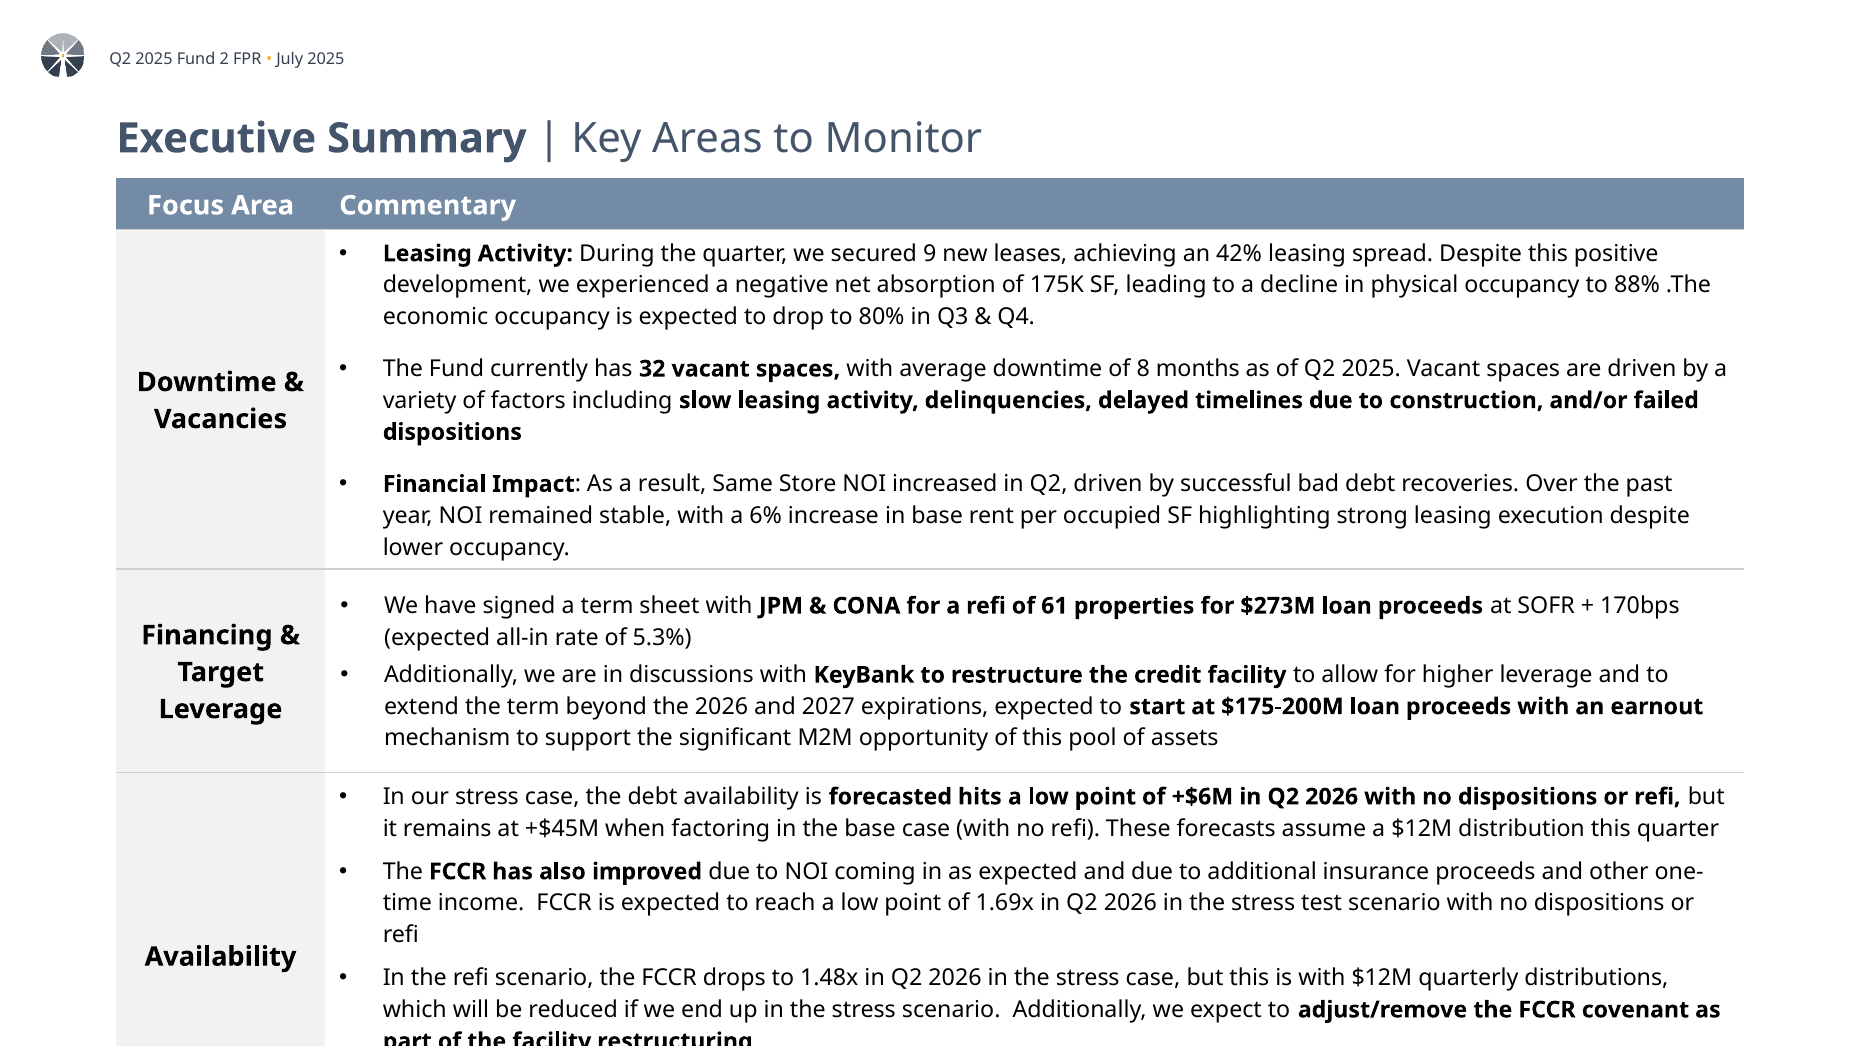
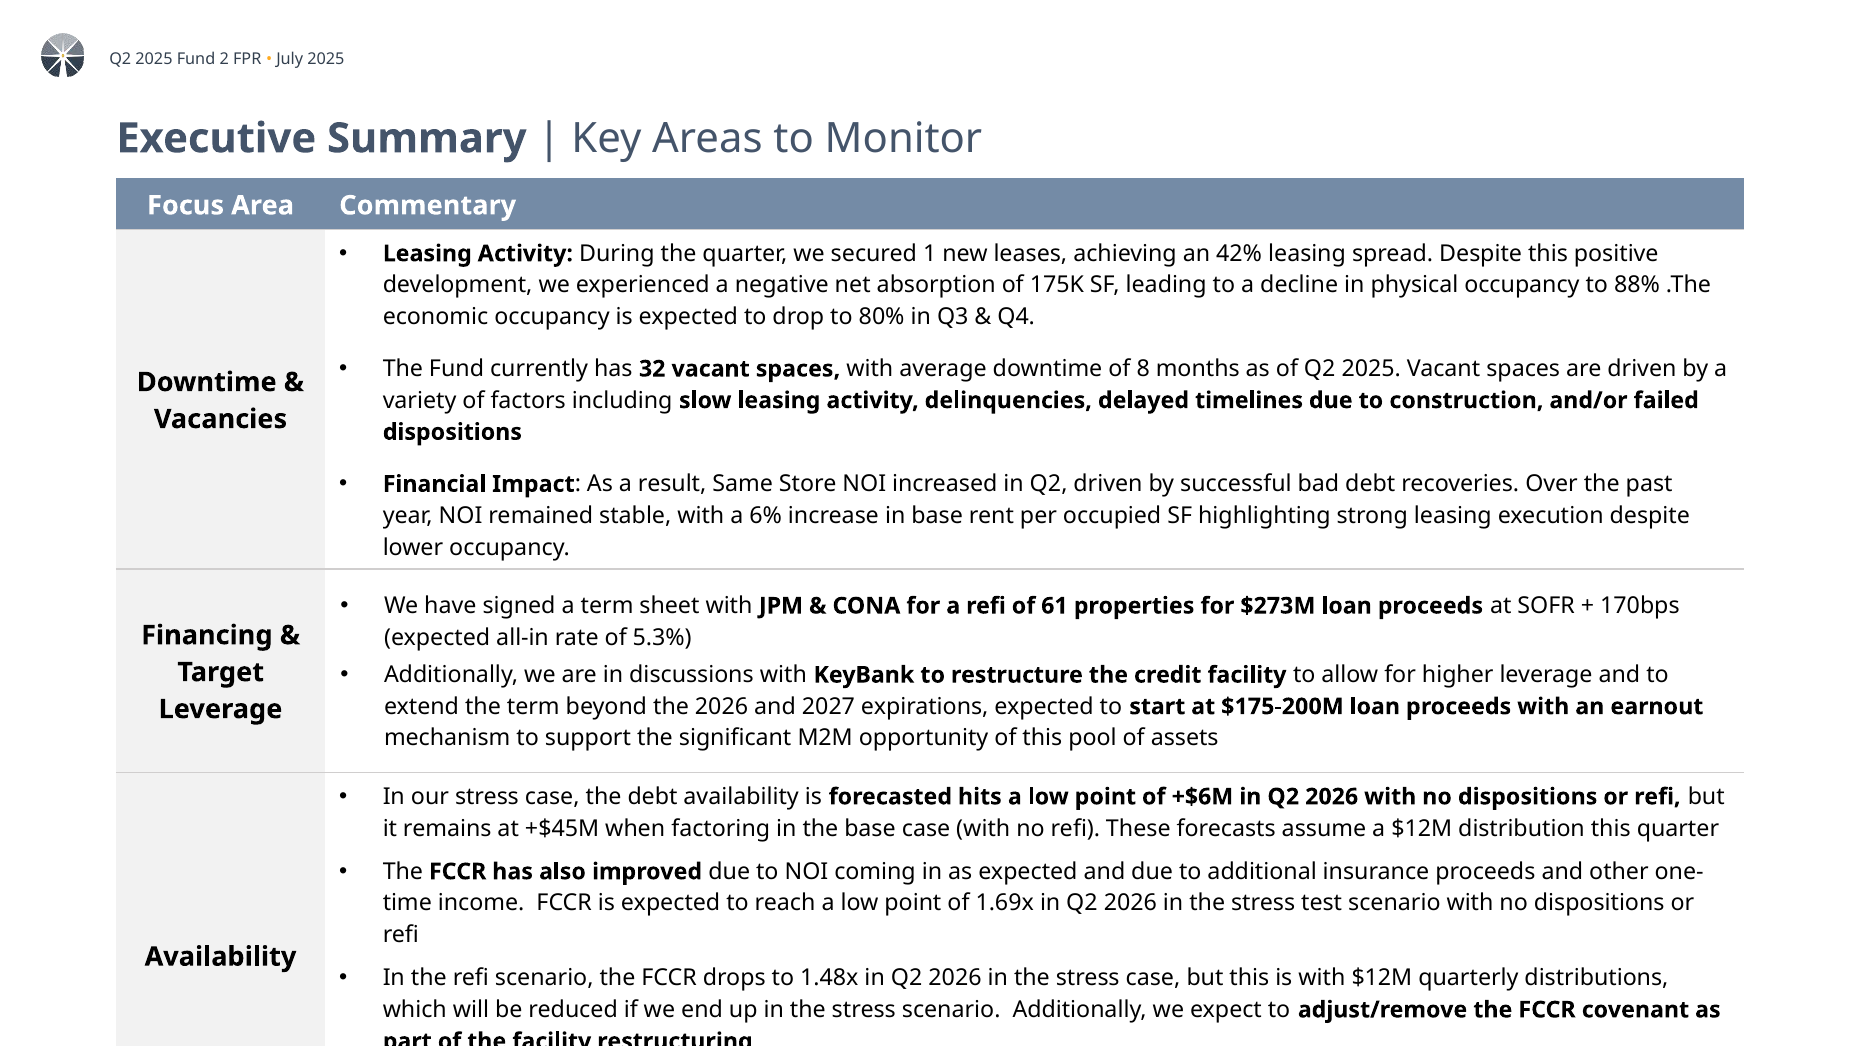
9: 9 -> 1
